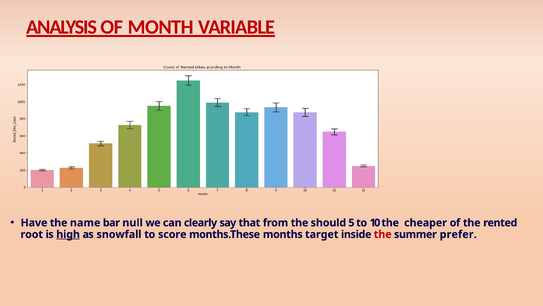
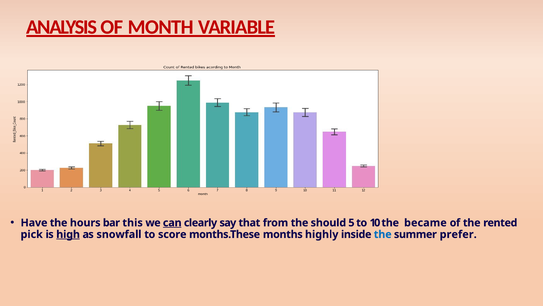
name: name -> hours
null: null -> this
can underline: none -> present
cheaper: cheaper -> became
root: root -> pick
target: target -> highly
the at (383, 234) colour: red -> blue
